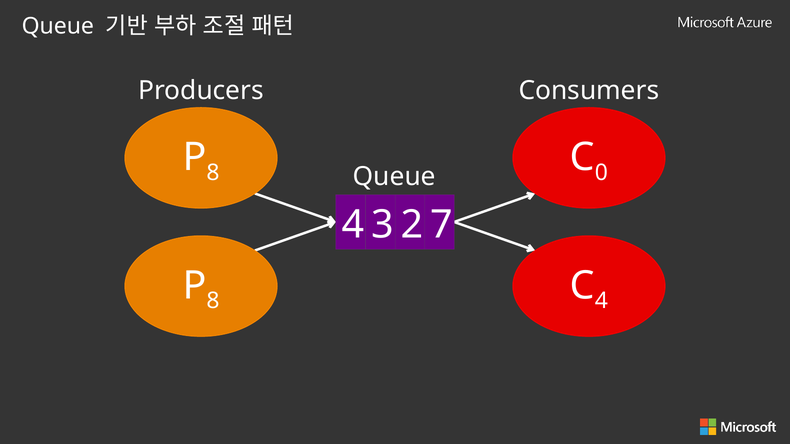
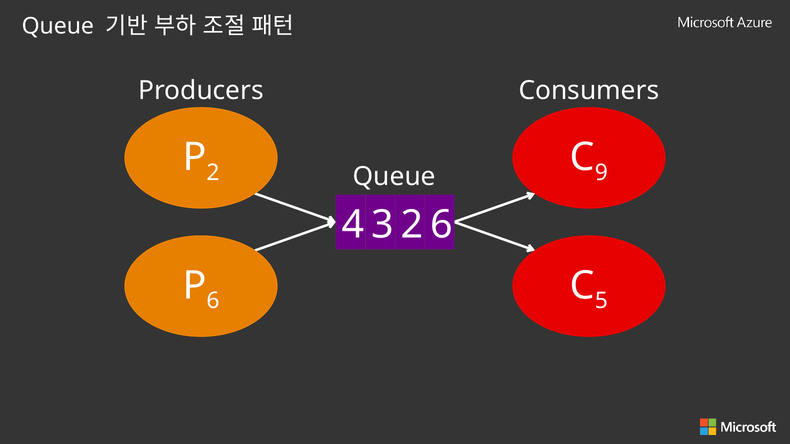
8 at (213, 173): 8 -> 2
0: 0 -> 9
7 at (442, 225): 7 -> 6
8 at (213, 301): 8 -> 6
4: 4 -> 5
